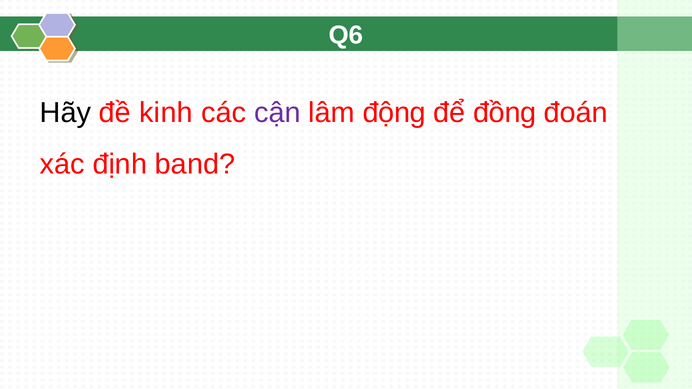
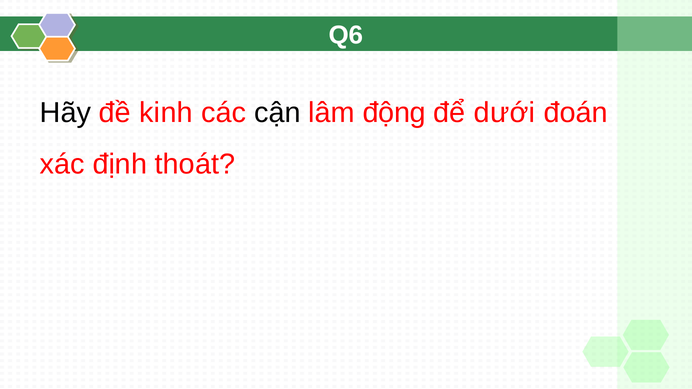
cận colour: purple -> black
đồng: đồng -> dưới
band: band -> thoát
